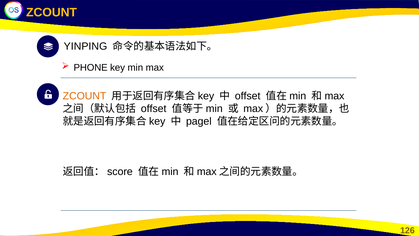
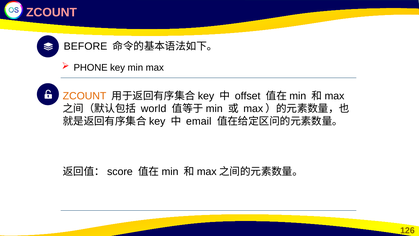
ZCOUNT at (52, 12) colour: yellow -> pink
YINPING: YINPING -> BEFORE
offset at (154, 109): offset -> world
pagel: pagel -> email
